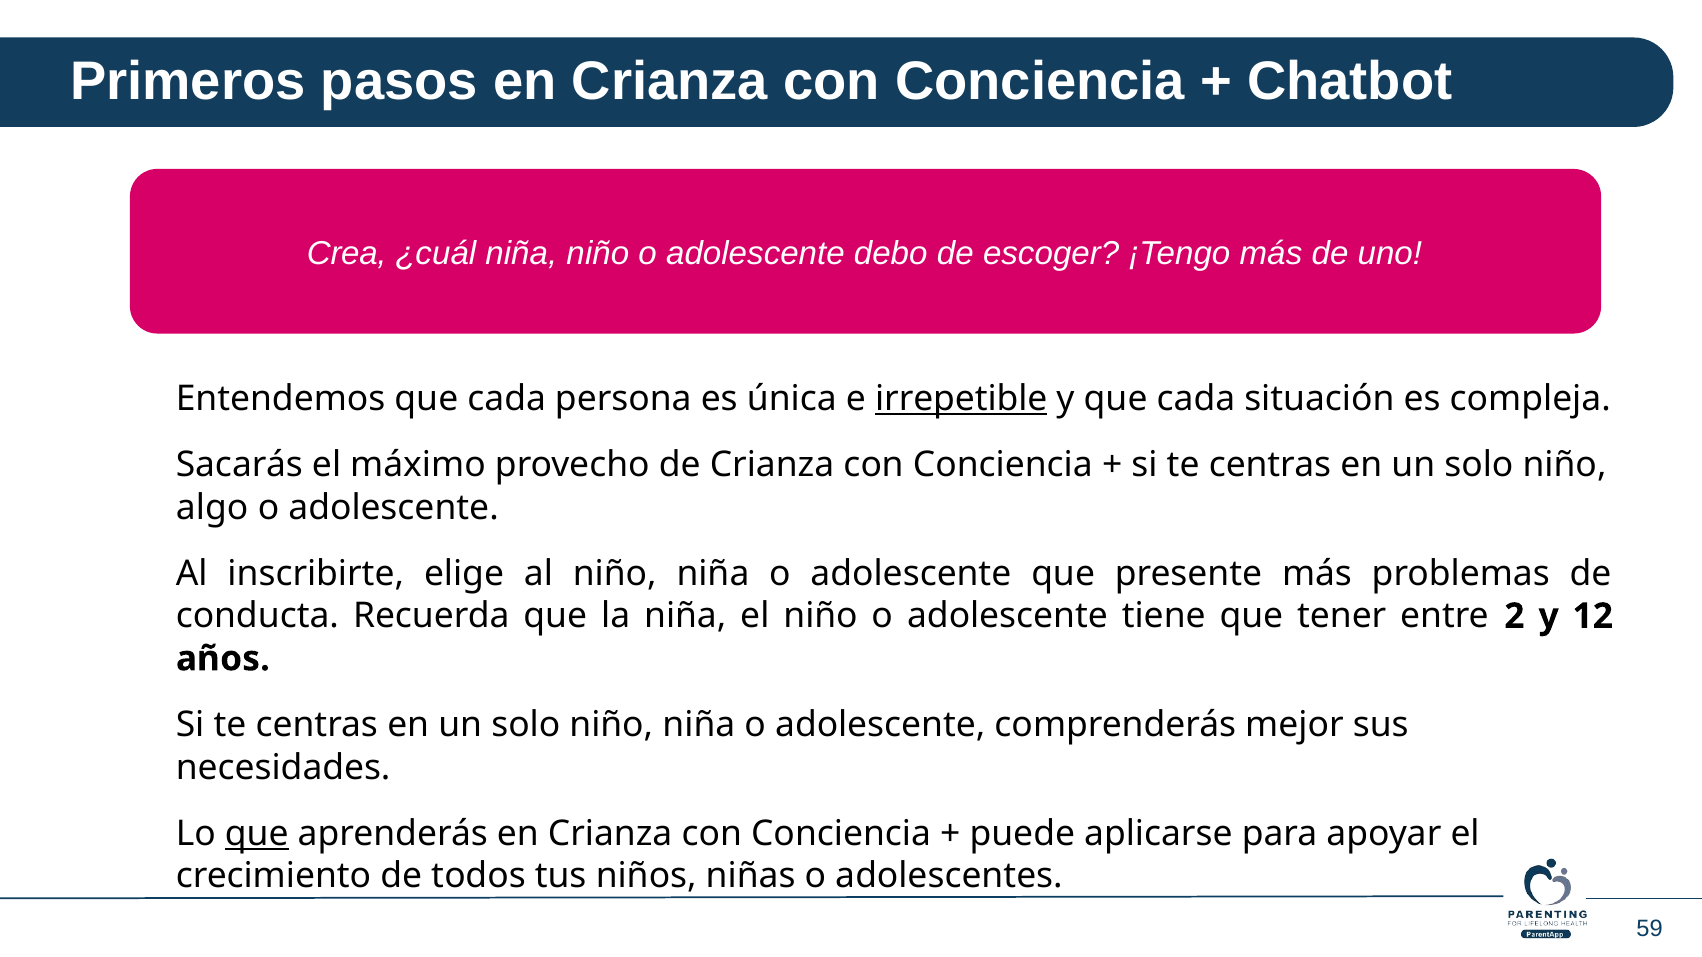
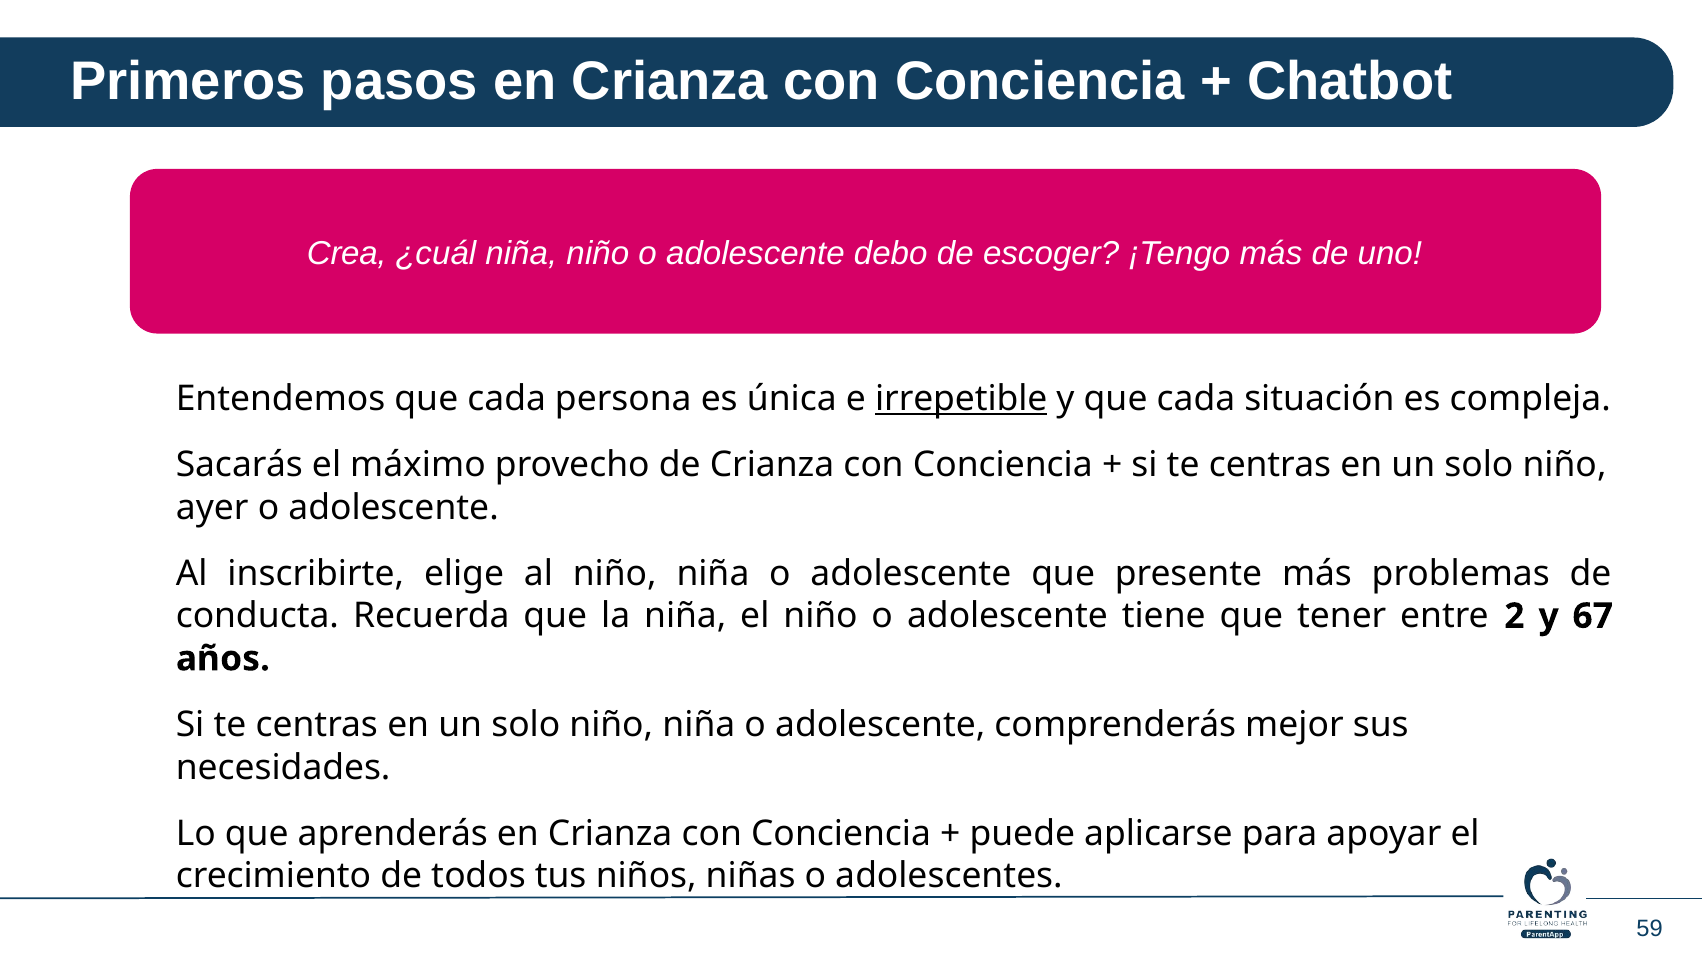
algo: algo -> ayer
12: 12 -> 67
que at (257, 834) underline: present -> none
